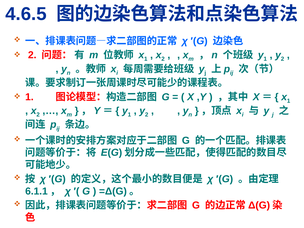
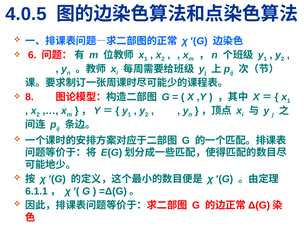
4.6.5: 4.6.5 -> 4.0.5
2 at (32, 55): 2 -> 6
1 at (29, 97): 1 -> 8
